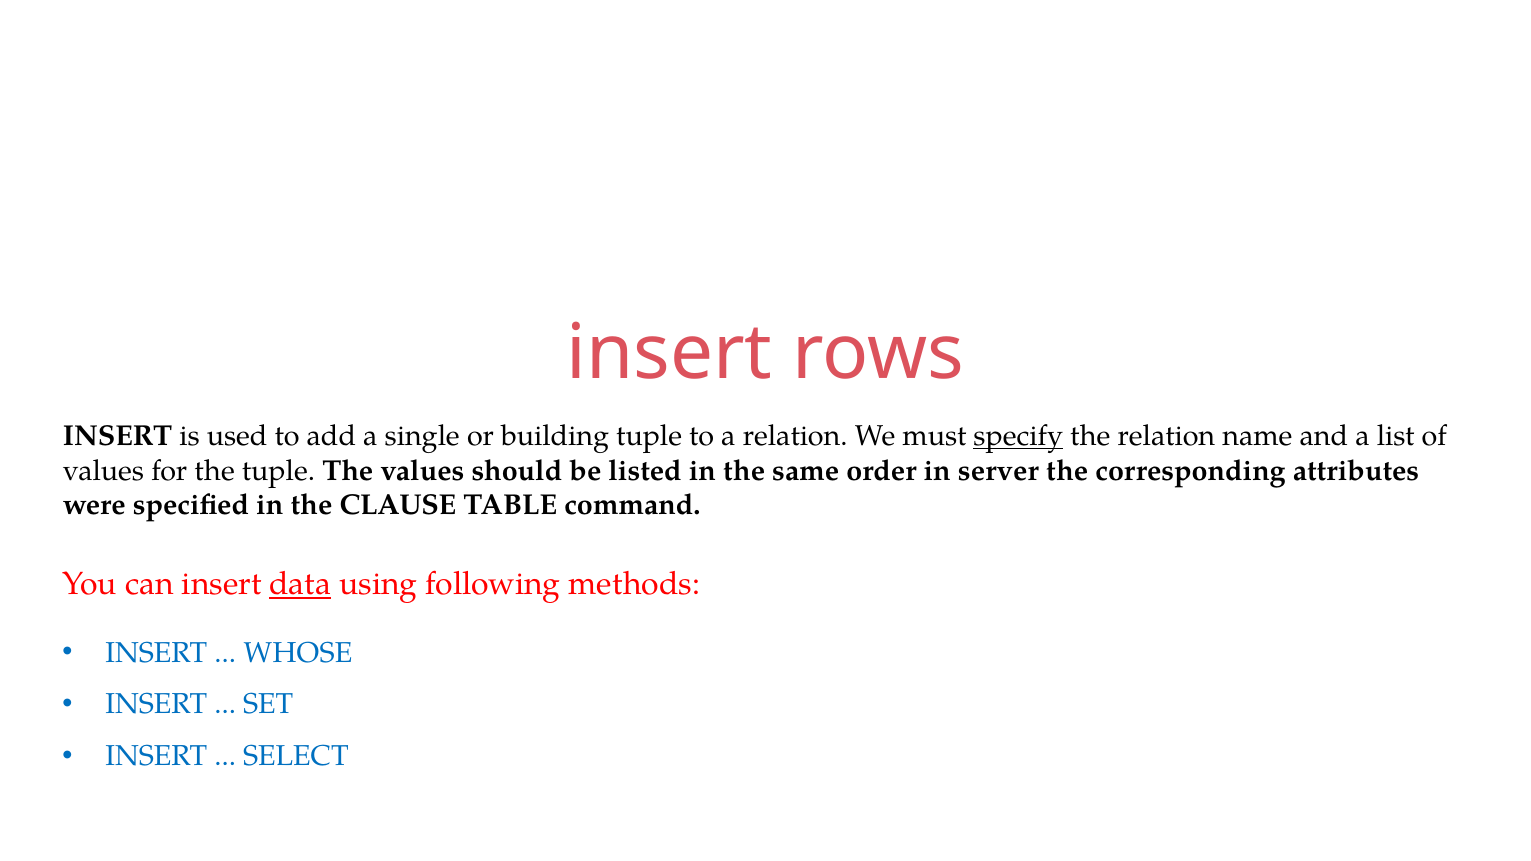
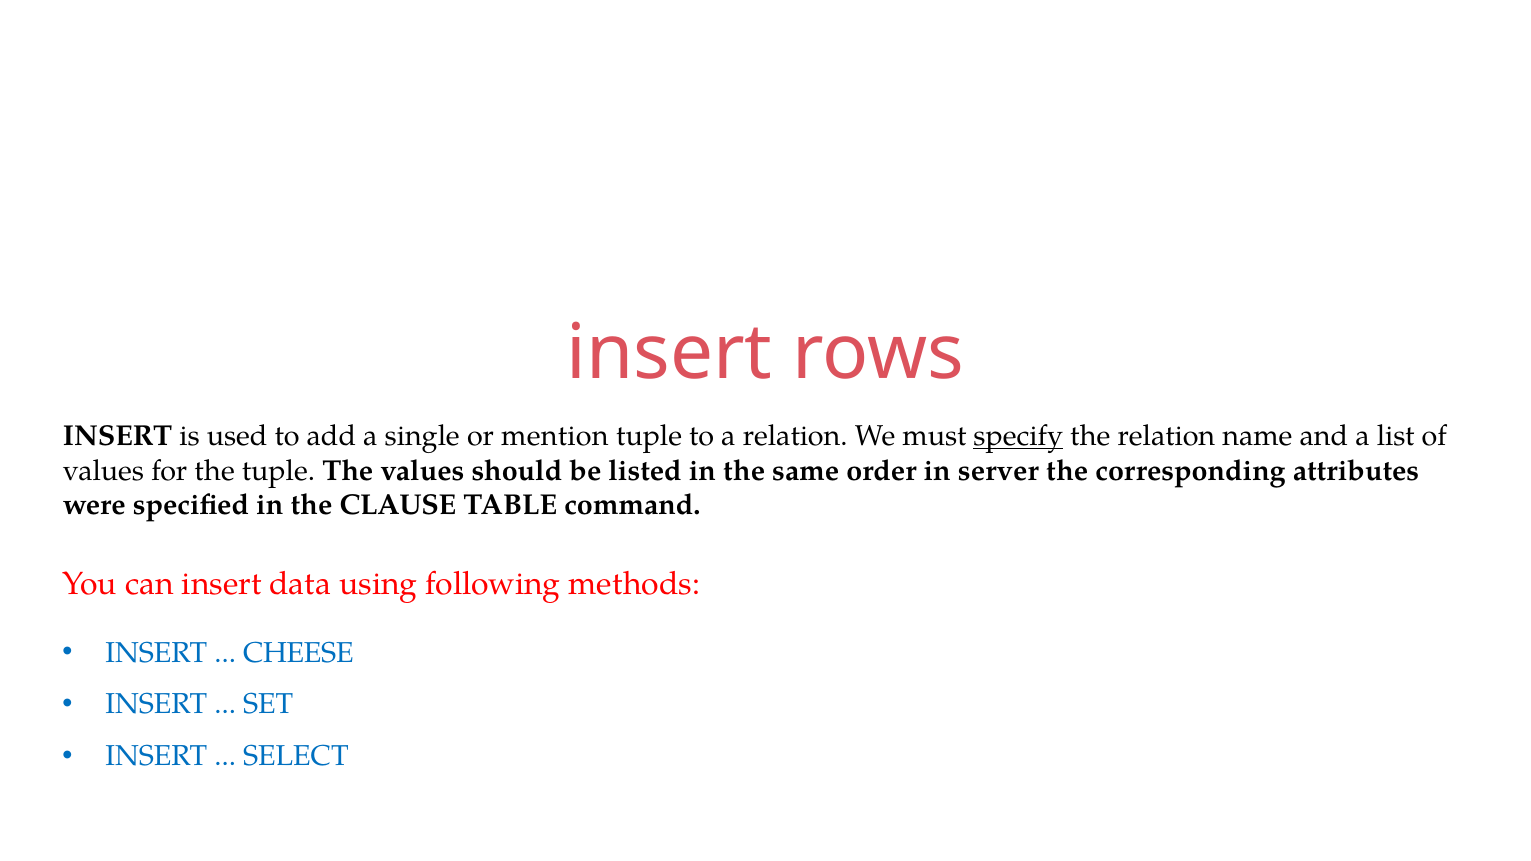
building: building -> mention
data underline: present -> none
WHOSE: WHOSE -> CHEESE
